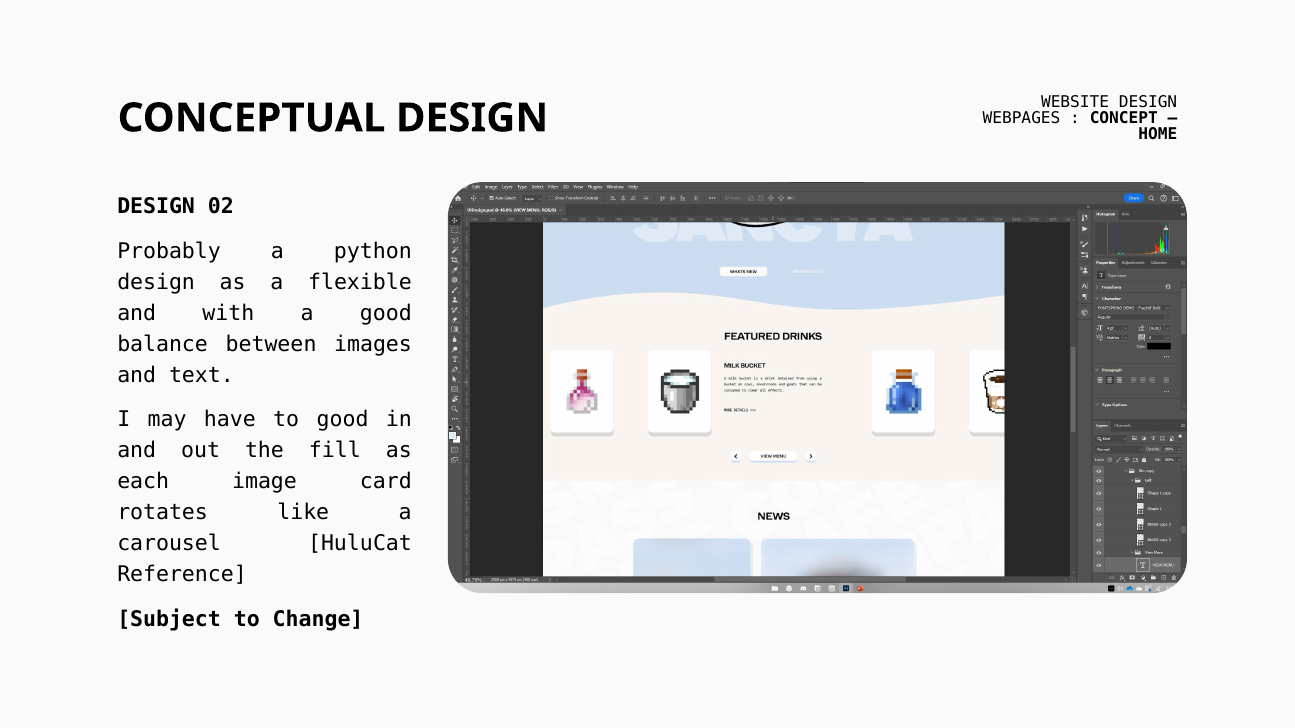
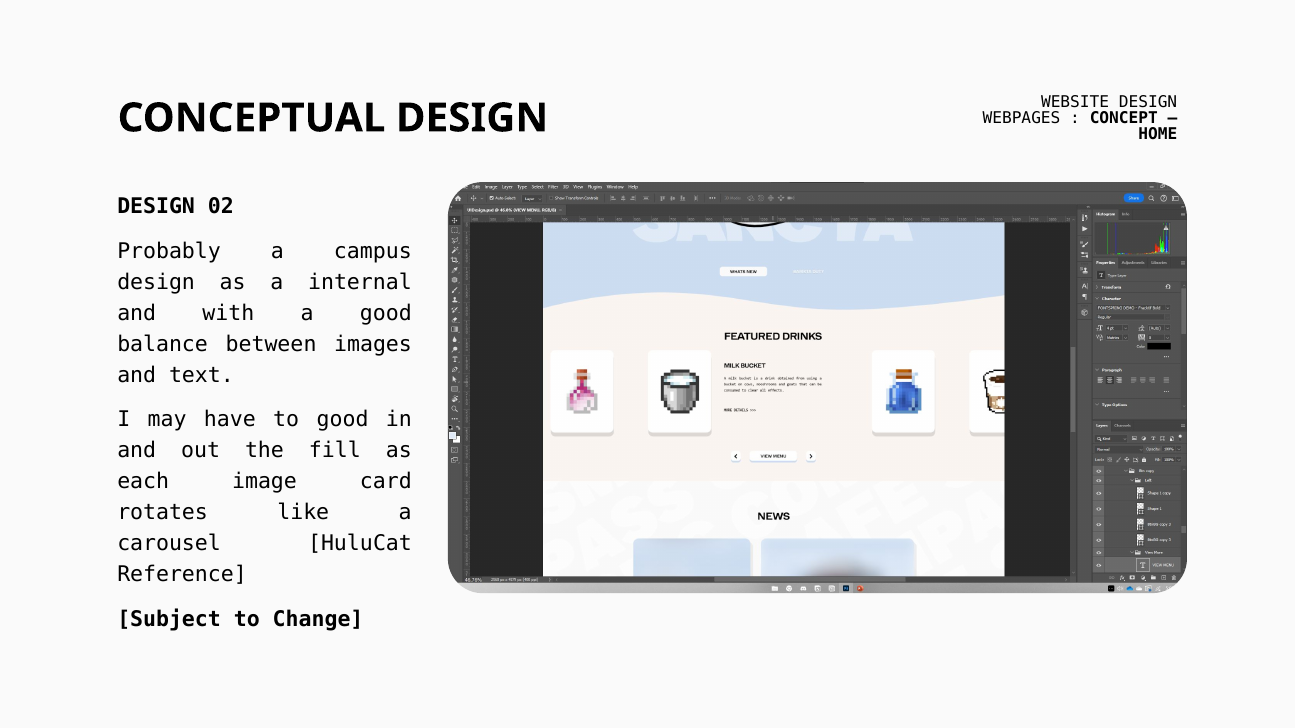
python: python -> campus
flexible: flexible -> internal
